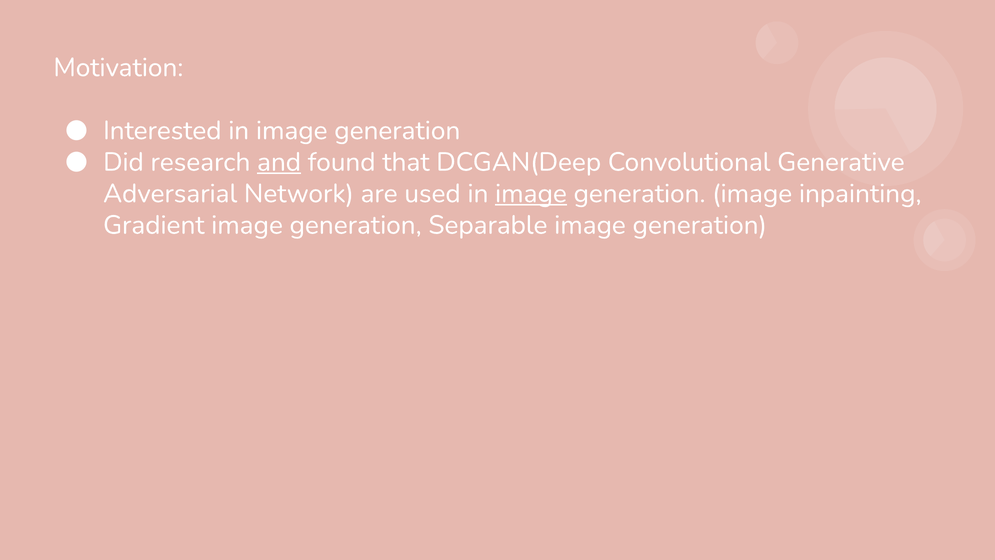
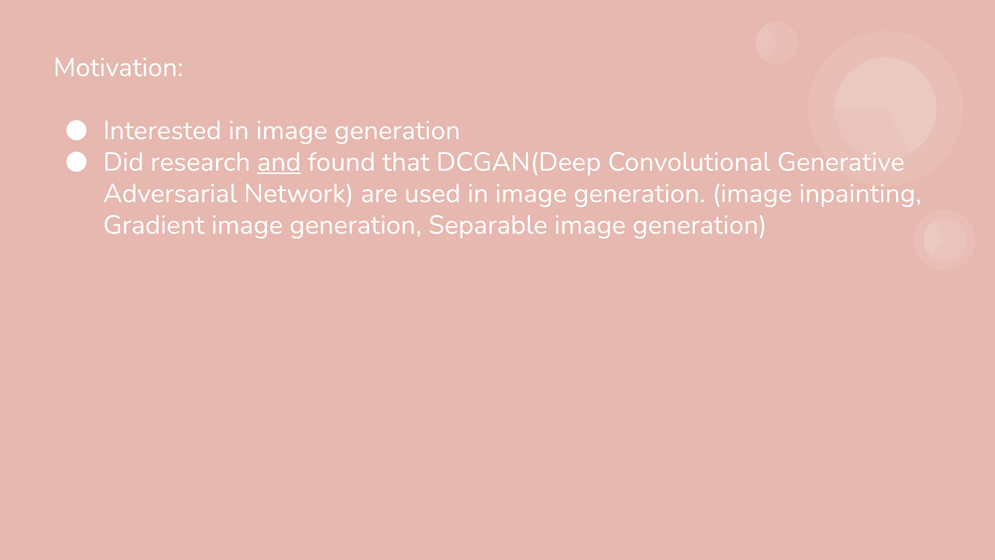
image at (531, 193) underline: present -> none
